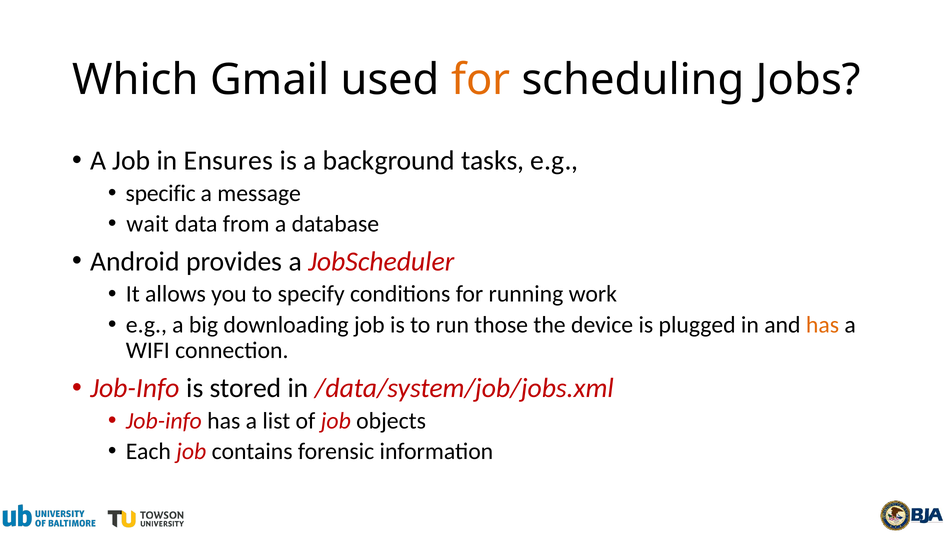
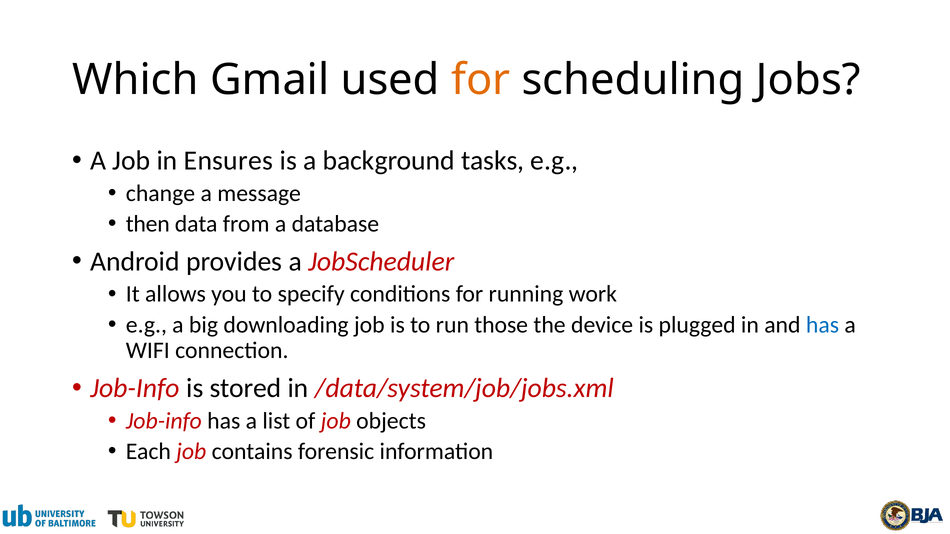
specific: specific -> change
wait: wait -> then
has at (823, 325) colour: orange -> blue
